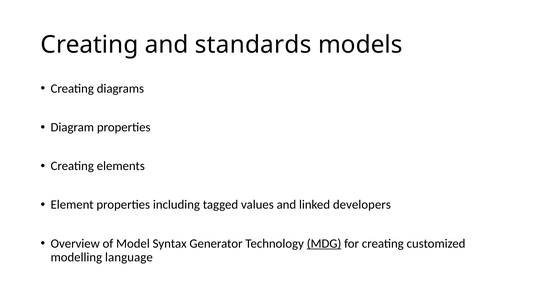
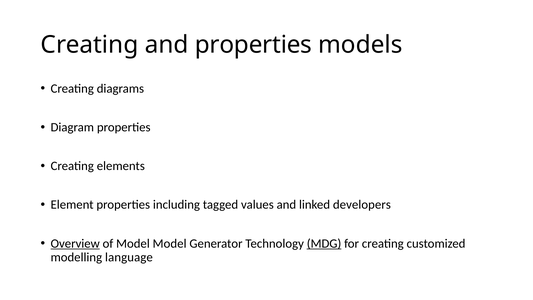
and standards: standards -> properties
Overview underline: none -> present
Model Syntax: Syntax -> Model
